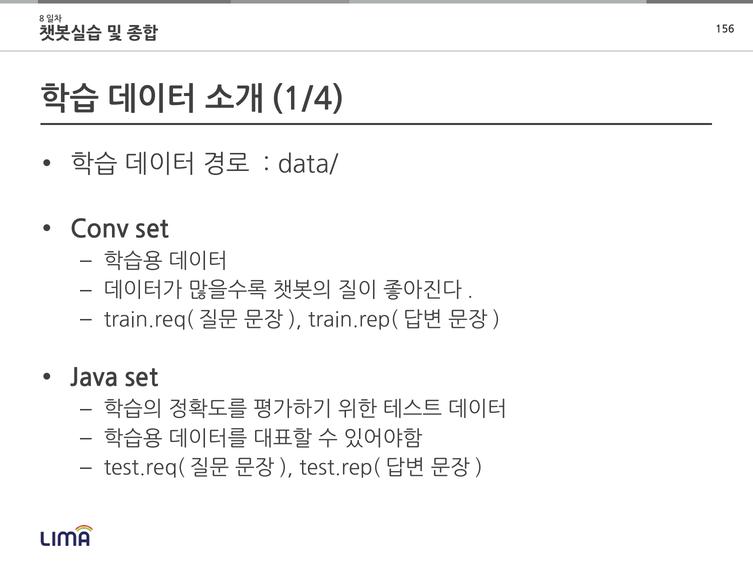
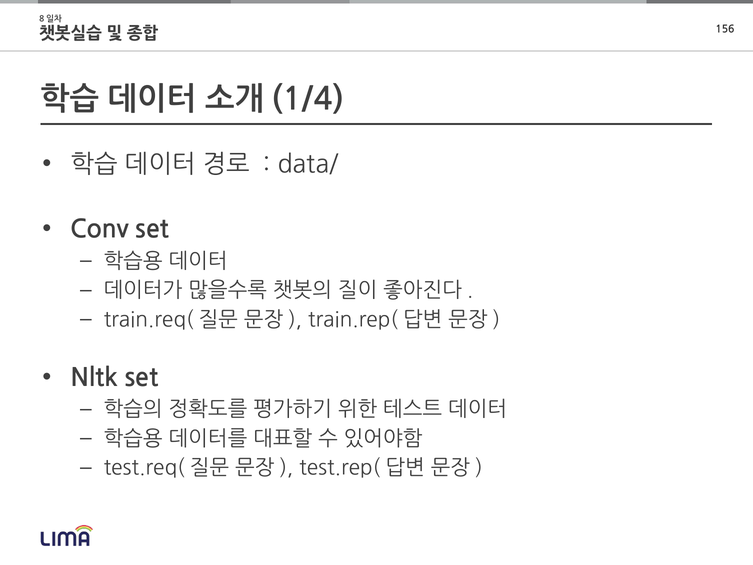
Java: Java -> Nltk
